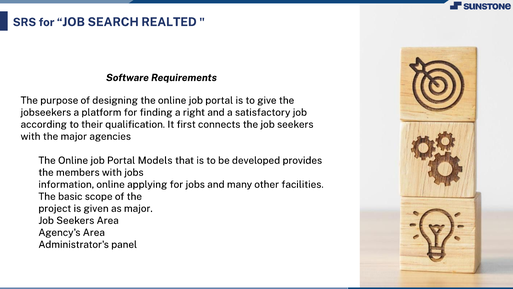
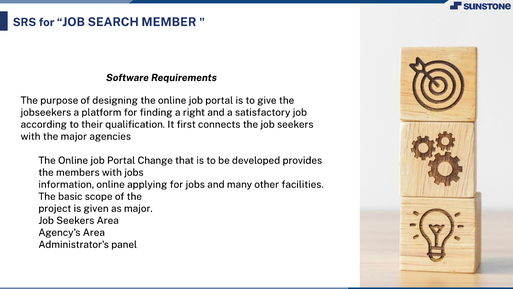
REALTED: REALTED -> MEMBER
Models: Models -> Change
